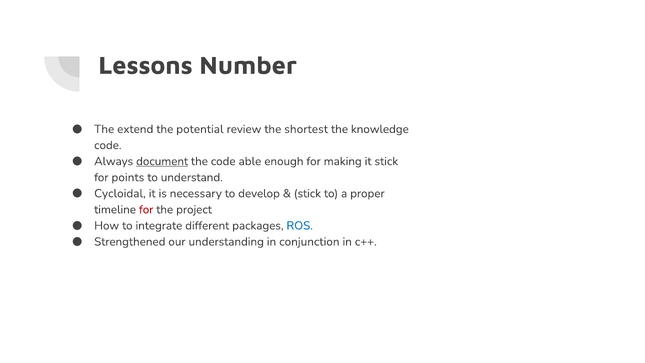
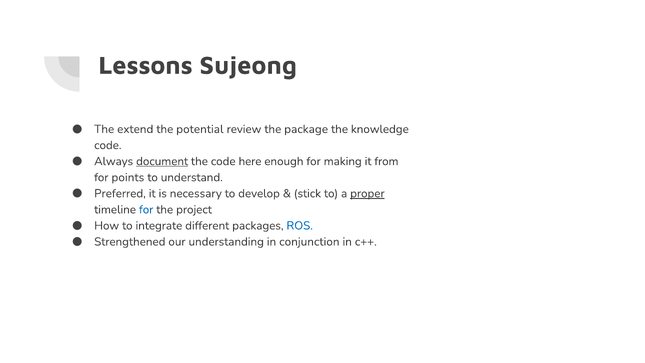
Number: Number -> Sujeong
shortest: shortest -> package
able: able -> here
it stick: stick -> from
Cycloidal: Cycloidal -> Preferred
proper underline: none -> present
for at (146, 209) colour: red -> blue
